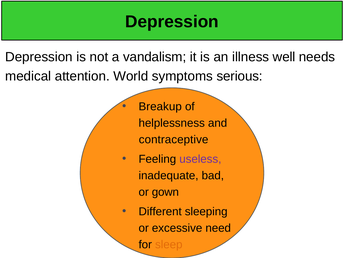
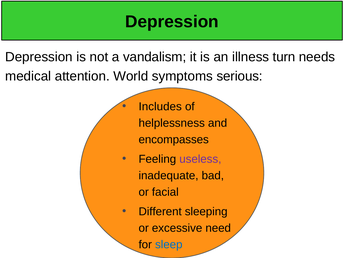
well: well -> turn
Breakup: Breakup -> Includes
contraceptive: contraceptive -> encompasses
gown: gown -> facial
sleep colour: orange -> blue
